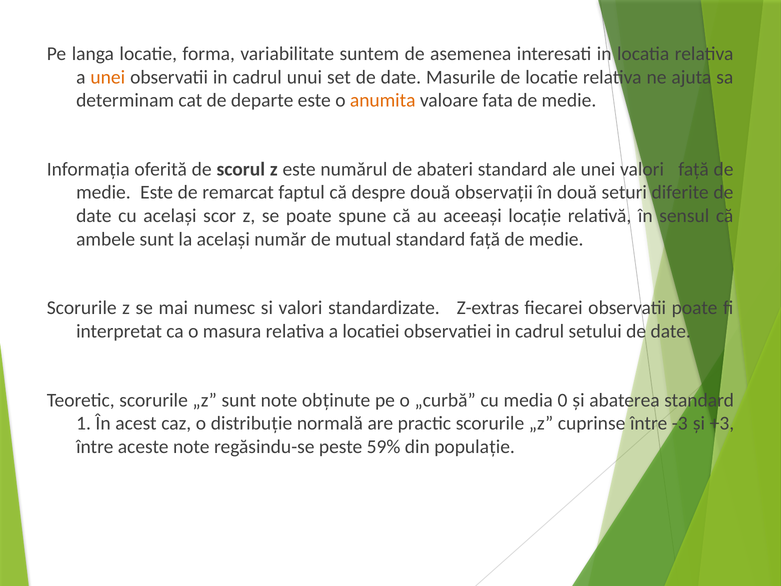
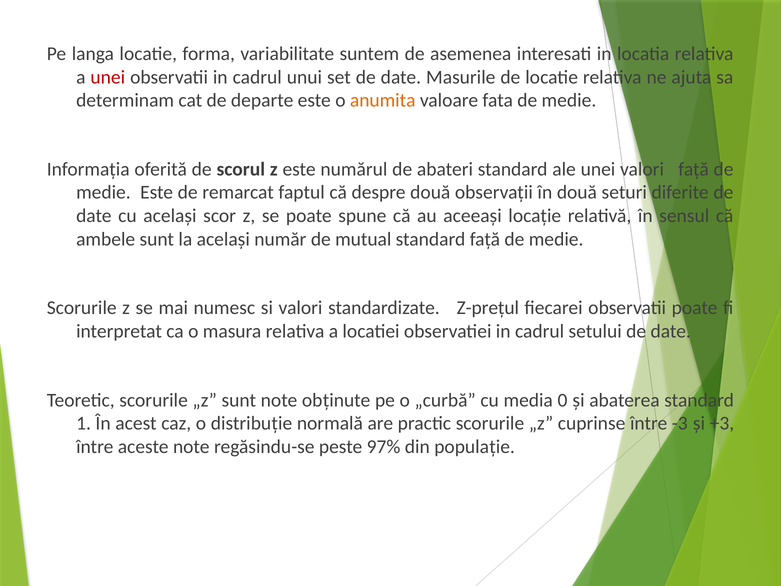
unei at (108, 77) colour: orange -> red
Z-extras: Z-extras -> Z-prețul
59%: 59% -> 97%
